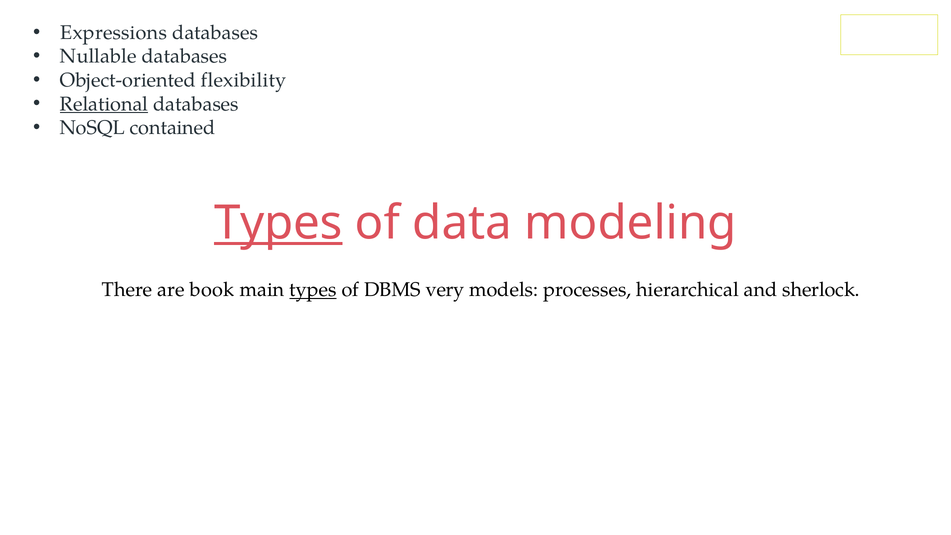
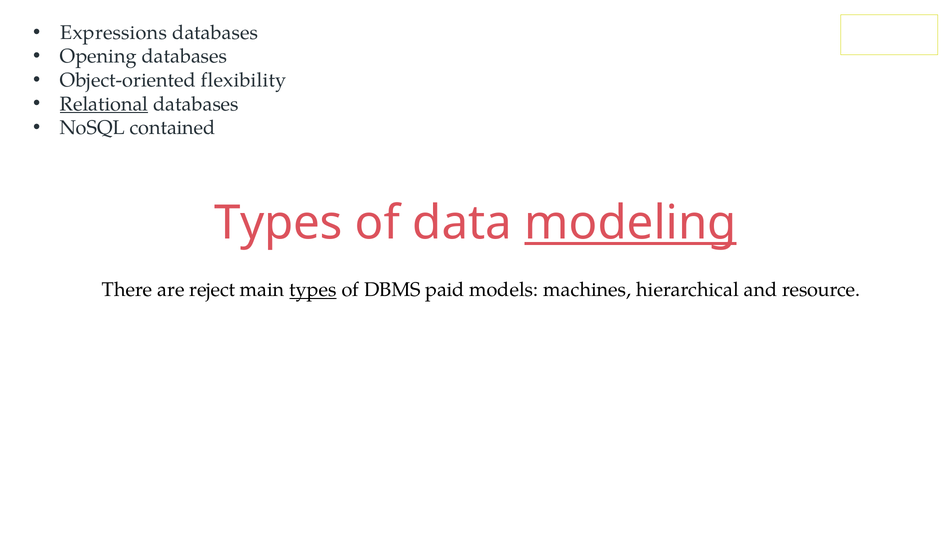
Nullable: Nullable -> Opening
Types at (278, 223) underline: present -> none
modeling underline: none -> present
book: book -> reject
very: very -> paid
processes: processes -> machines
sherlock: sherlock -> resource
